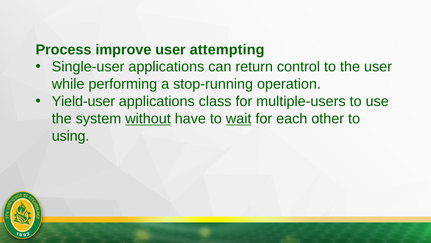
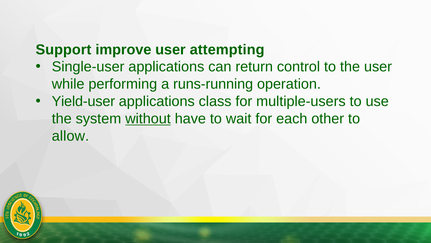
Process: Process -> Support
stop-running: stop-running -> runs-running
wait underline: present -> none
using: using -> allow
